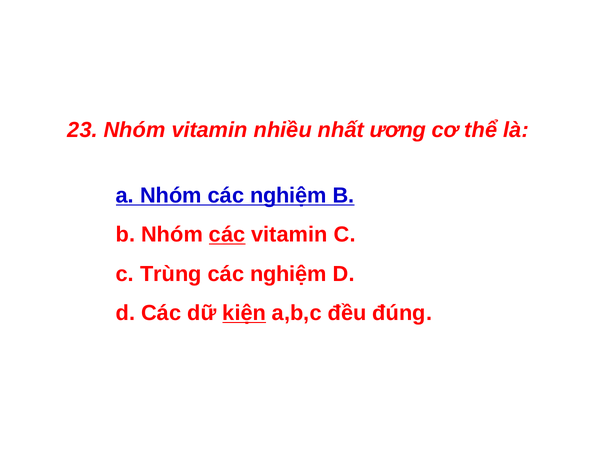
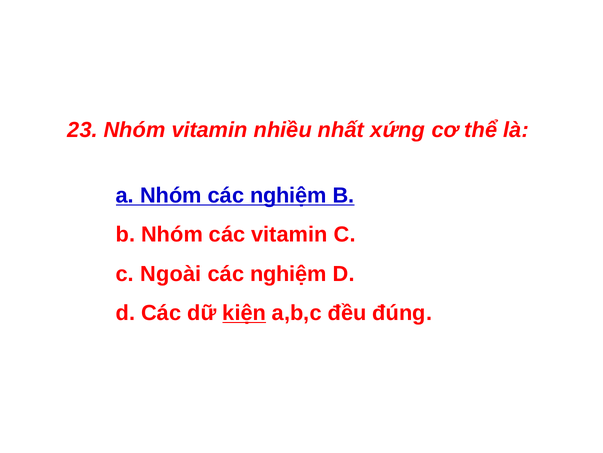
ương: ương -> xứng
các at (227, 234) underline: present -> none
Trùng: Trùng -> Ngoài
